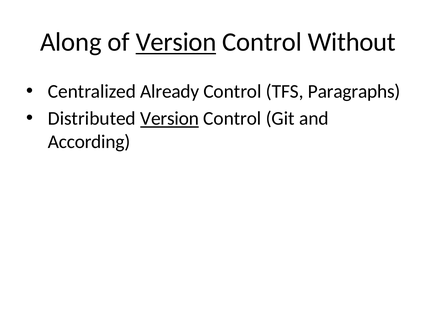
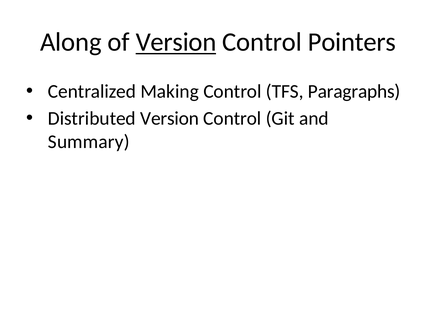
Without: Without -> Pointers
Already: Already -> Making
Version at (170, 119) underline: present -> none
According: According -> Summary
